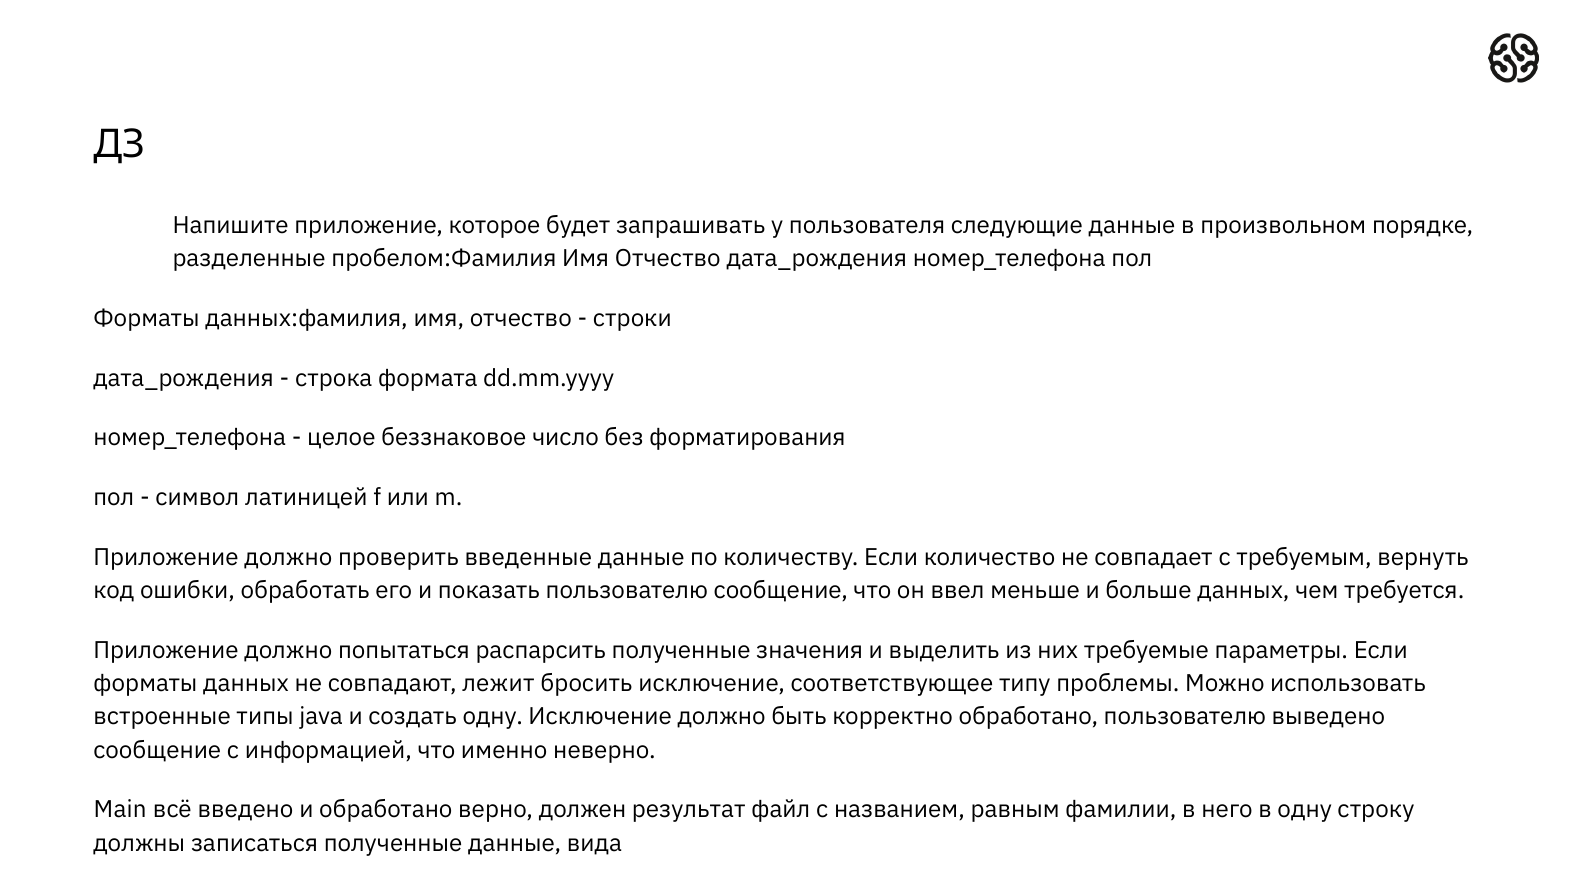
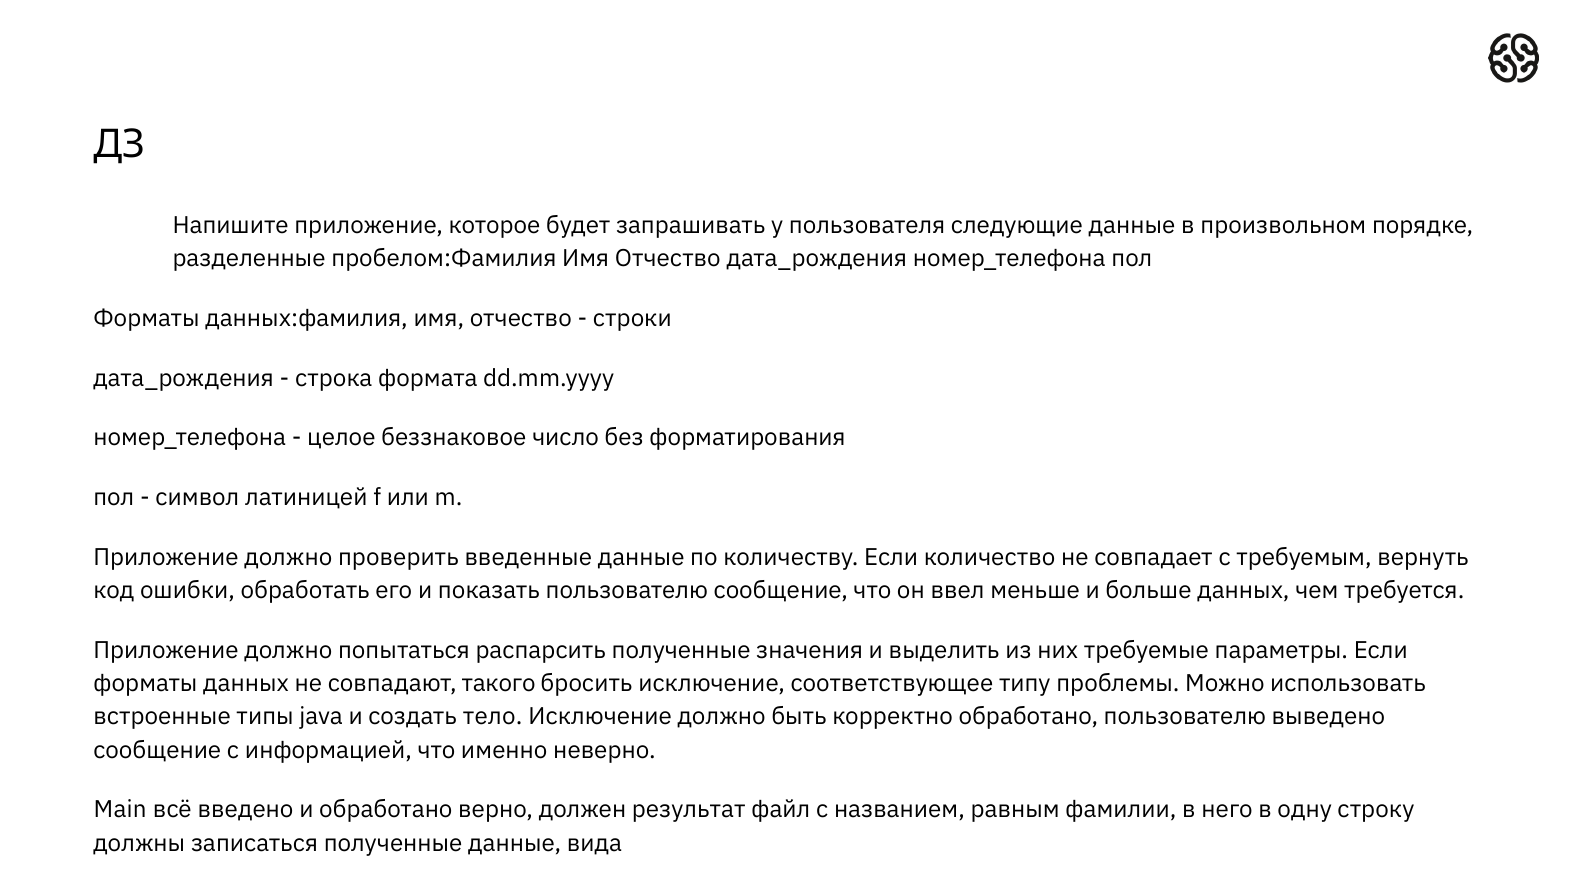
лежит: лежит -> такого
создать одну: одну -> тело
